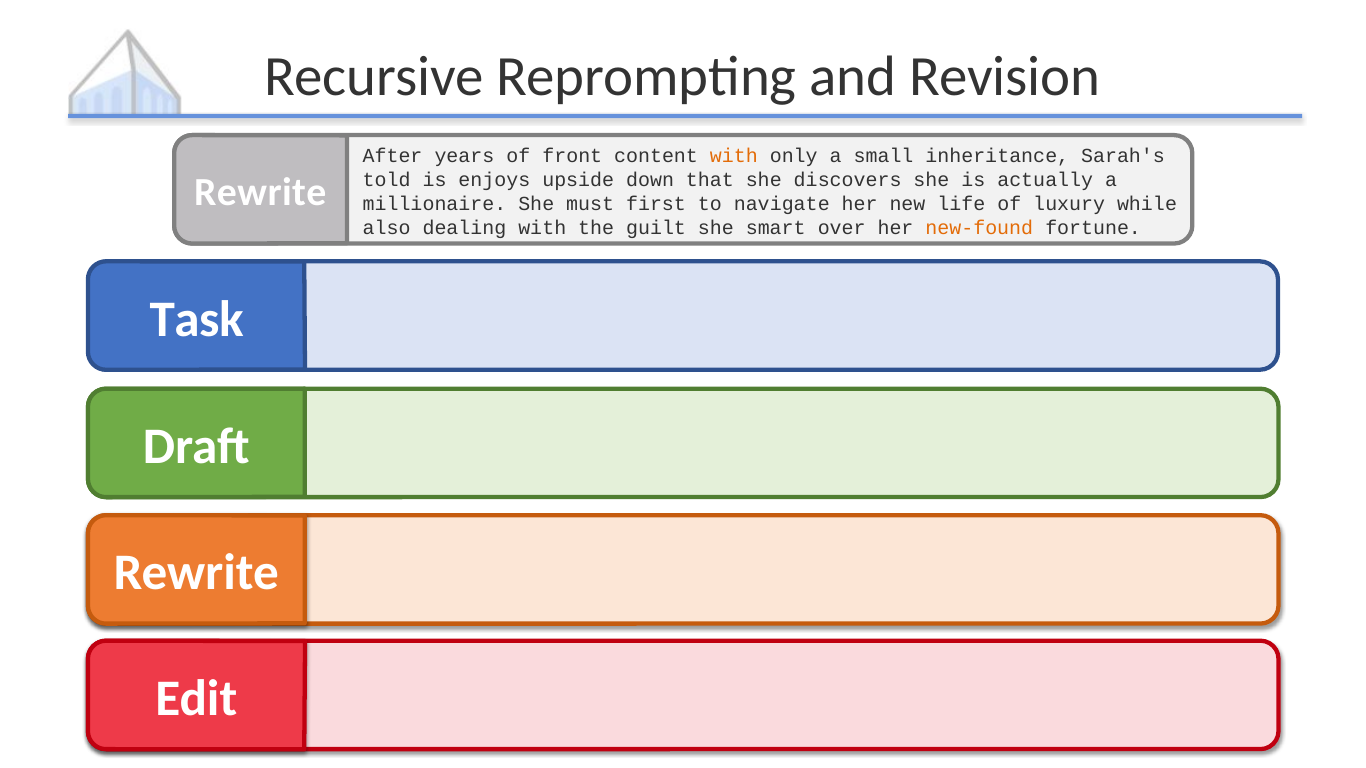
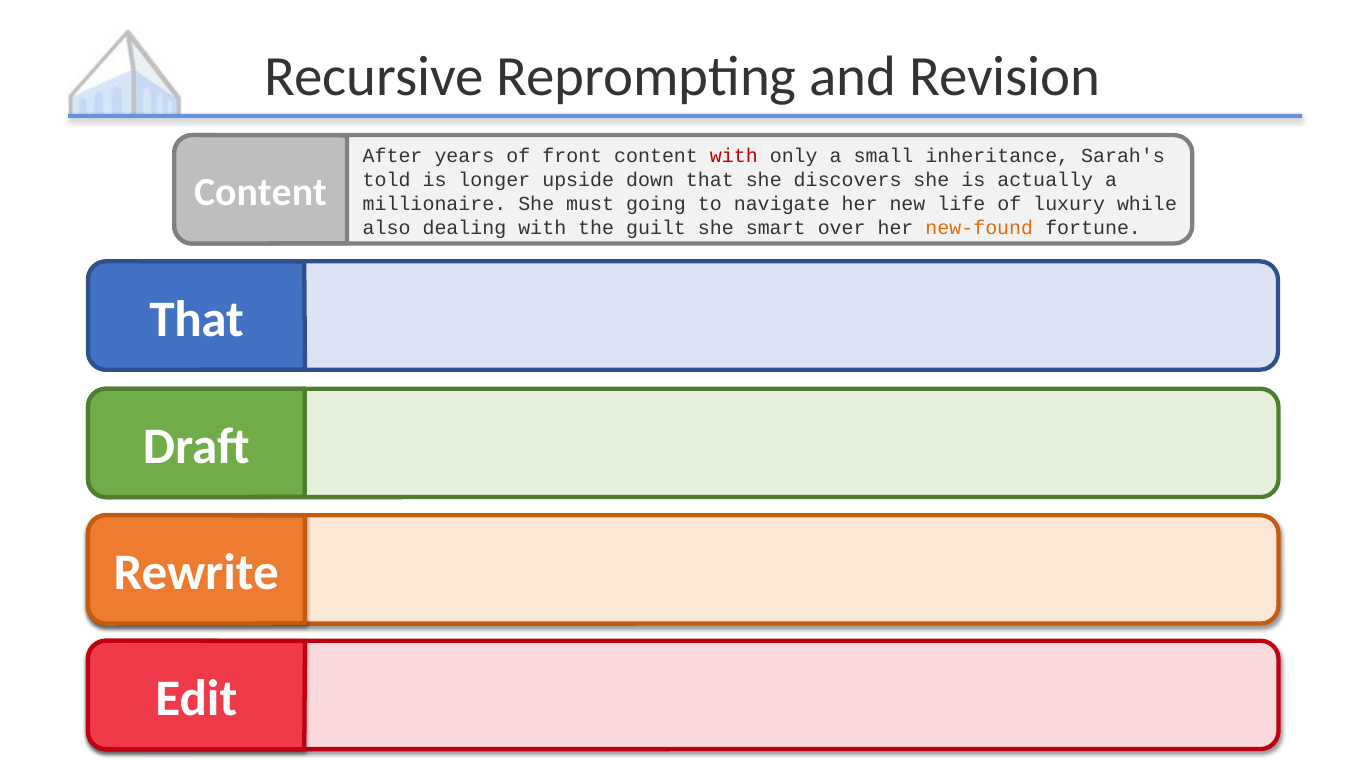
with at (734, 156) colour: orange -> red
enjoys: enjoys -> longer
Rewrite at (260, 192): Rewrite -> Content
first: first -> going
Task at (197, 319): Task -> That
